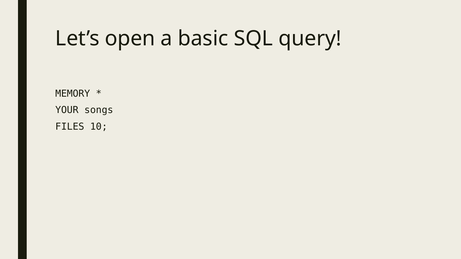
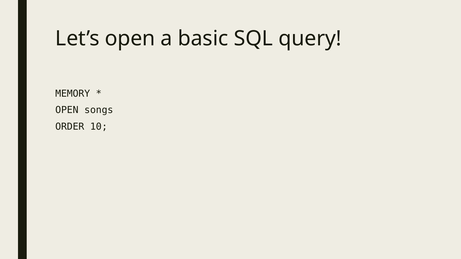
YOUR at (67, 110): YOUR -> OPEN
FILES: FILES -> ORDER
